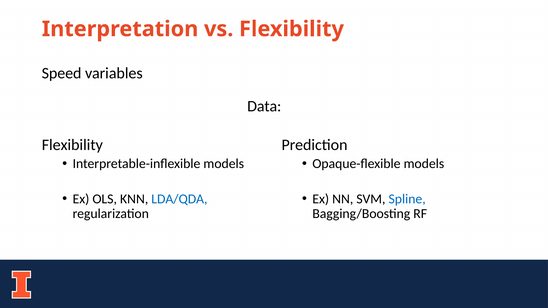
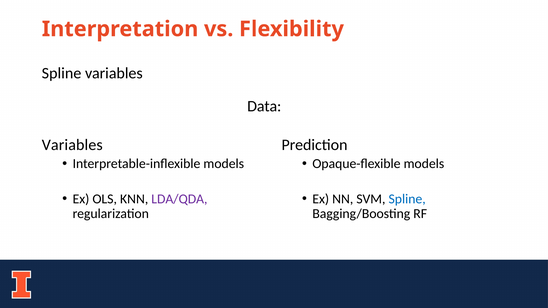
Speed at (62, 73): Speed -> Spline
Flexibility at (72, 145): Flexibility -> Variables
LDA/QDA colour: blue -> purple
